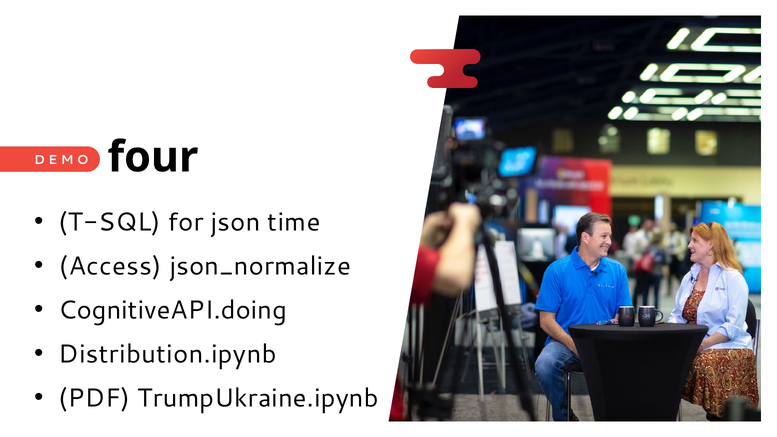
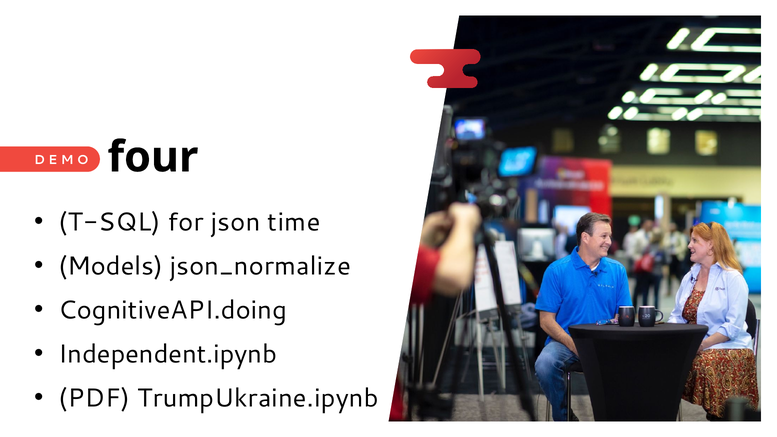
Access: Access -> Models
Distribution.ipynb: Distribution.ipynb -> Independent.ipynb
